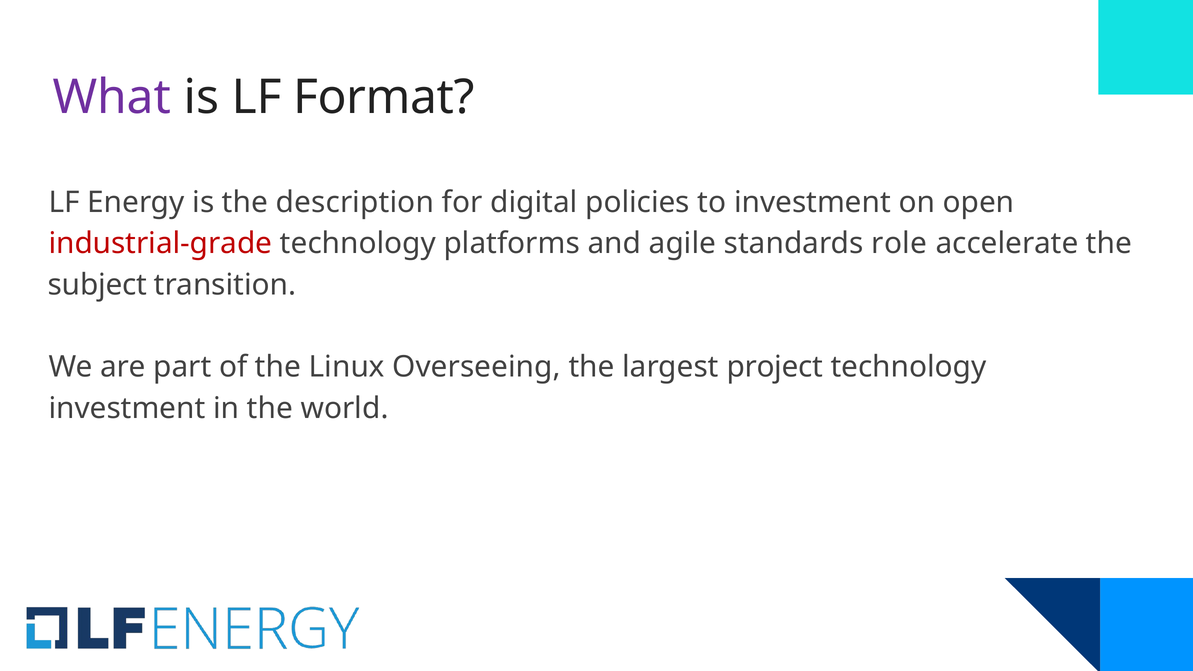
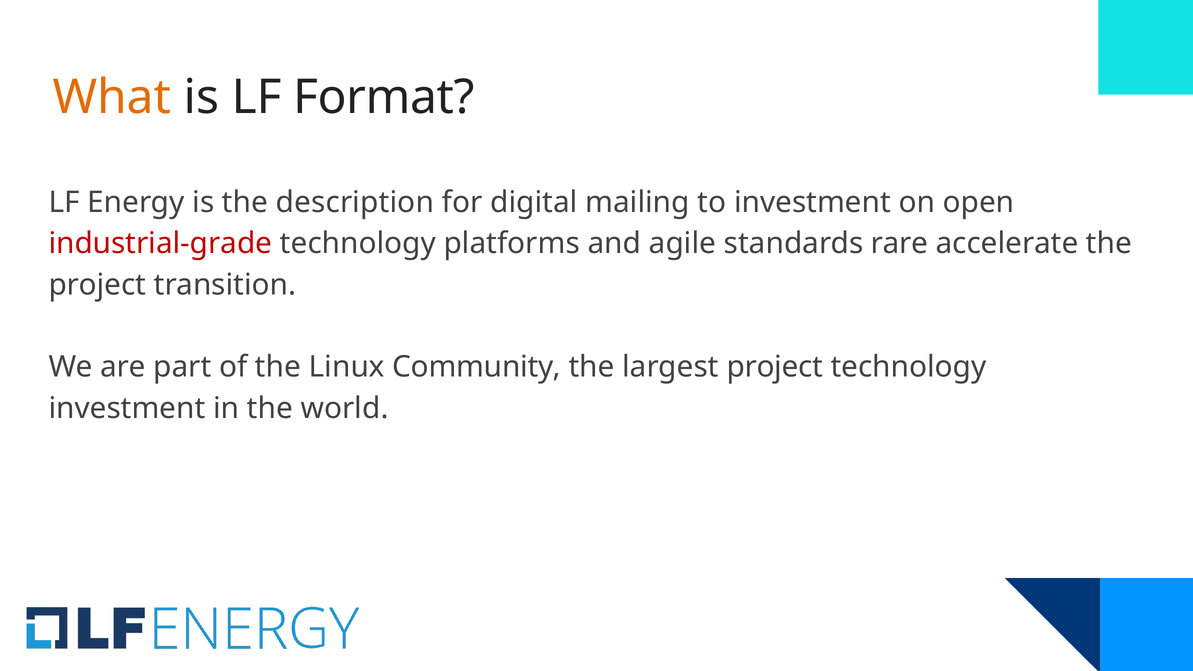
What colour: purple -> orange
policies: policies -> mailing
role: role -> rare
subject at (97, 285): subject -> project
Overseeing: Overseeing -> Community
